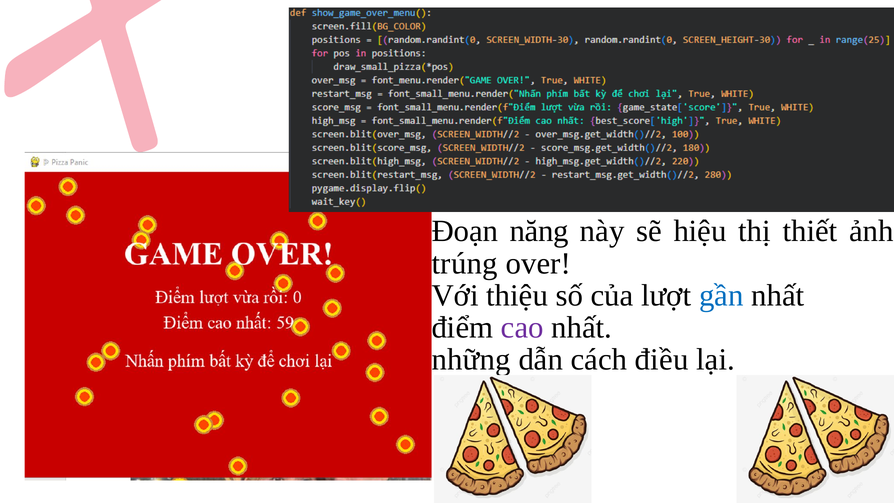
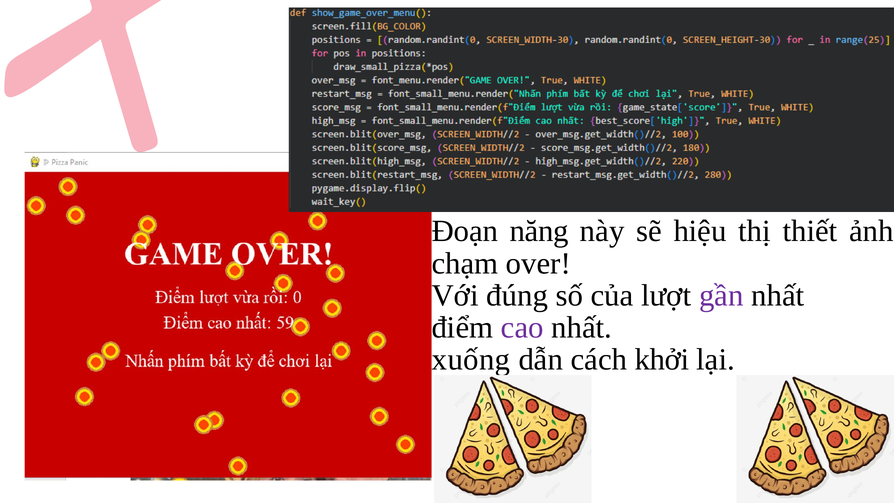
trúng: trúng -> chạm
thiệu: thiệu -> đúng
gần colour: blue -> purple
những: những -> xuống
điều: điều -> khởi
